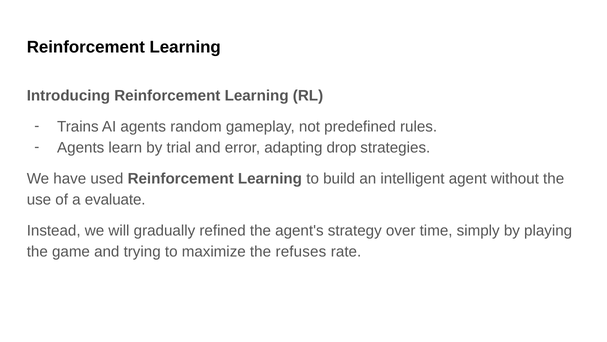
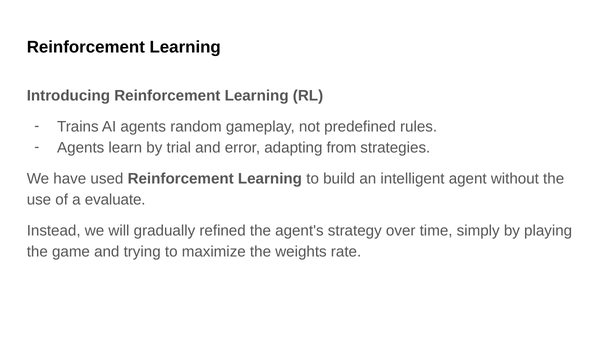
drop: drop -> from
refuses: refuses -> weights
